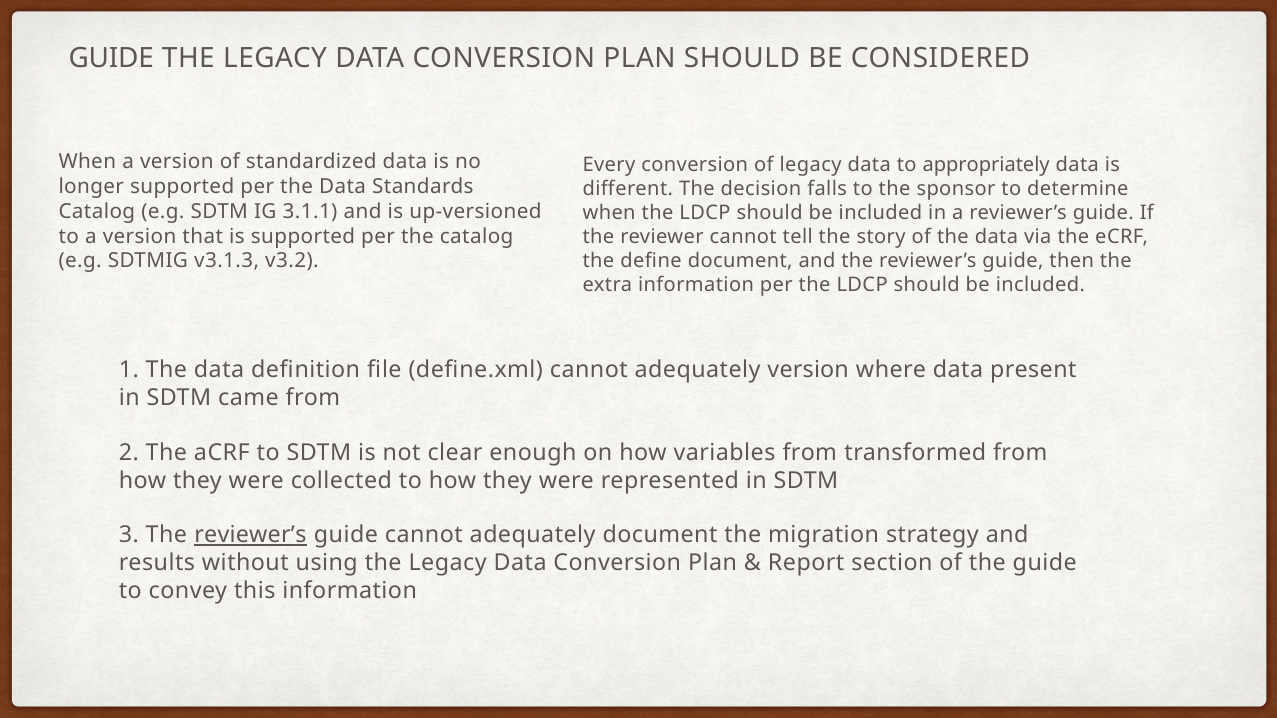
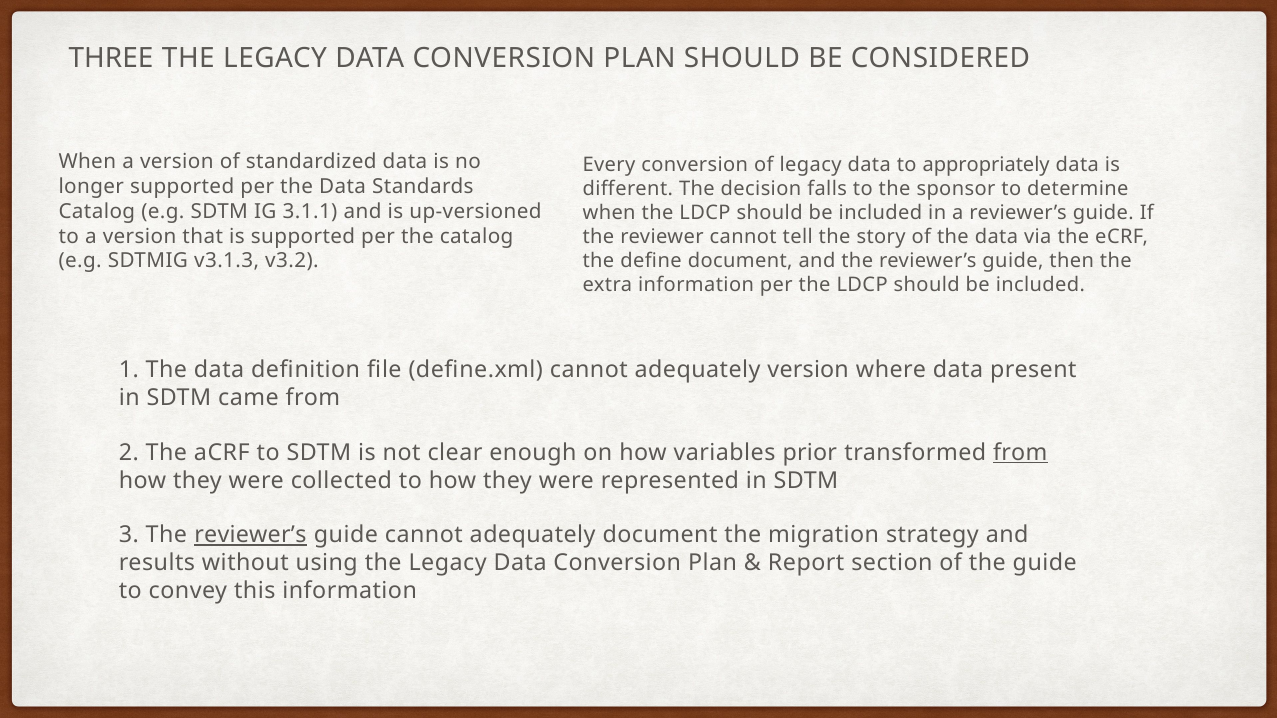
GUIDE at (111, 58): GUIDE -> THREE
variables from: from -> prior
from at (1020, 453) underline: none -> present
